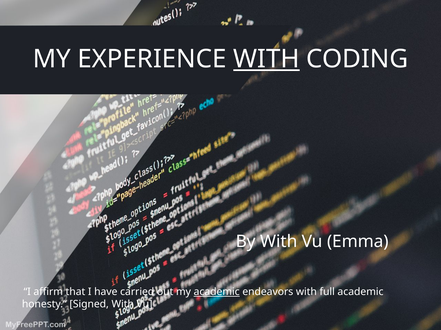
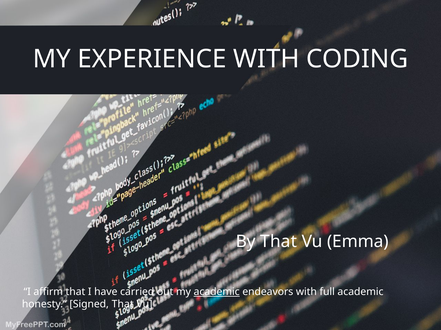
WITH at (266, 59) underline: present -> none
By With: With -> That
Signed With: With -> That
